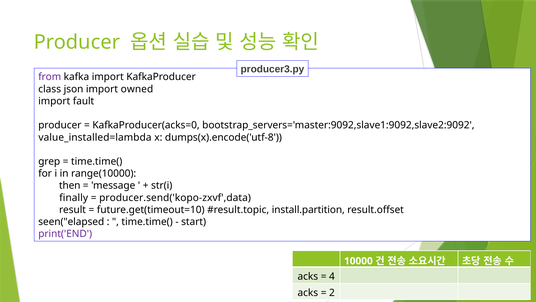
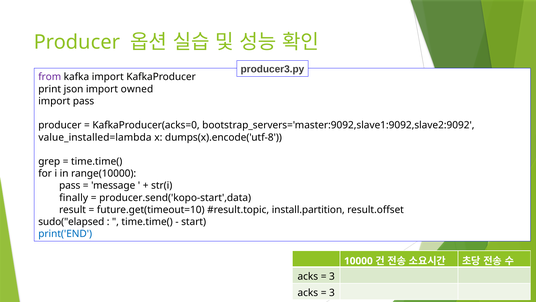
class: class -> print
import fault: fault -> pass
then at (70, 185): then -> pass
producer.send('kopo-zxvf',data: producer.send('kopo-zxvf',data -> producer.send('kopo-start',data
seen("elapsed: seen("elapsed -> sudo("elapsed
print('END colour: purple -> blue
4 at (332, 276): 4 -> 3
2 at (332, 292): 2 -> 3
